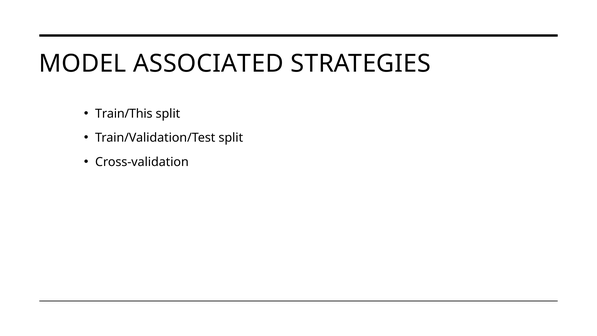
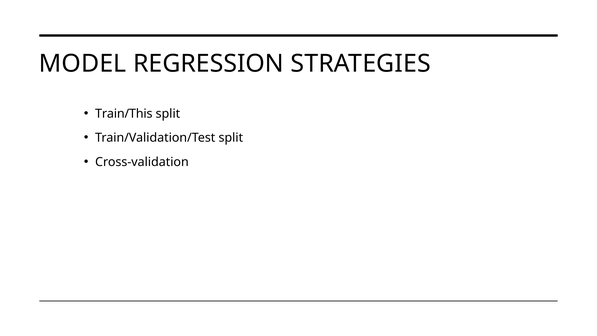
ASSOCIATED: ASSOCIATED -> REGRESSION
